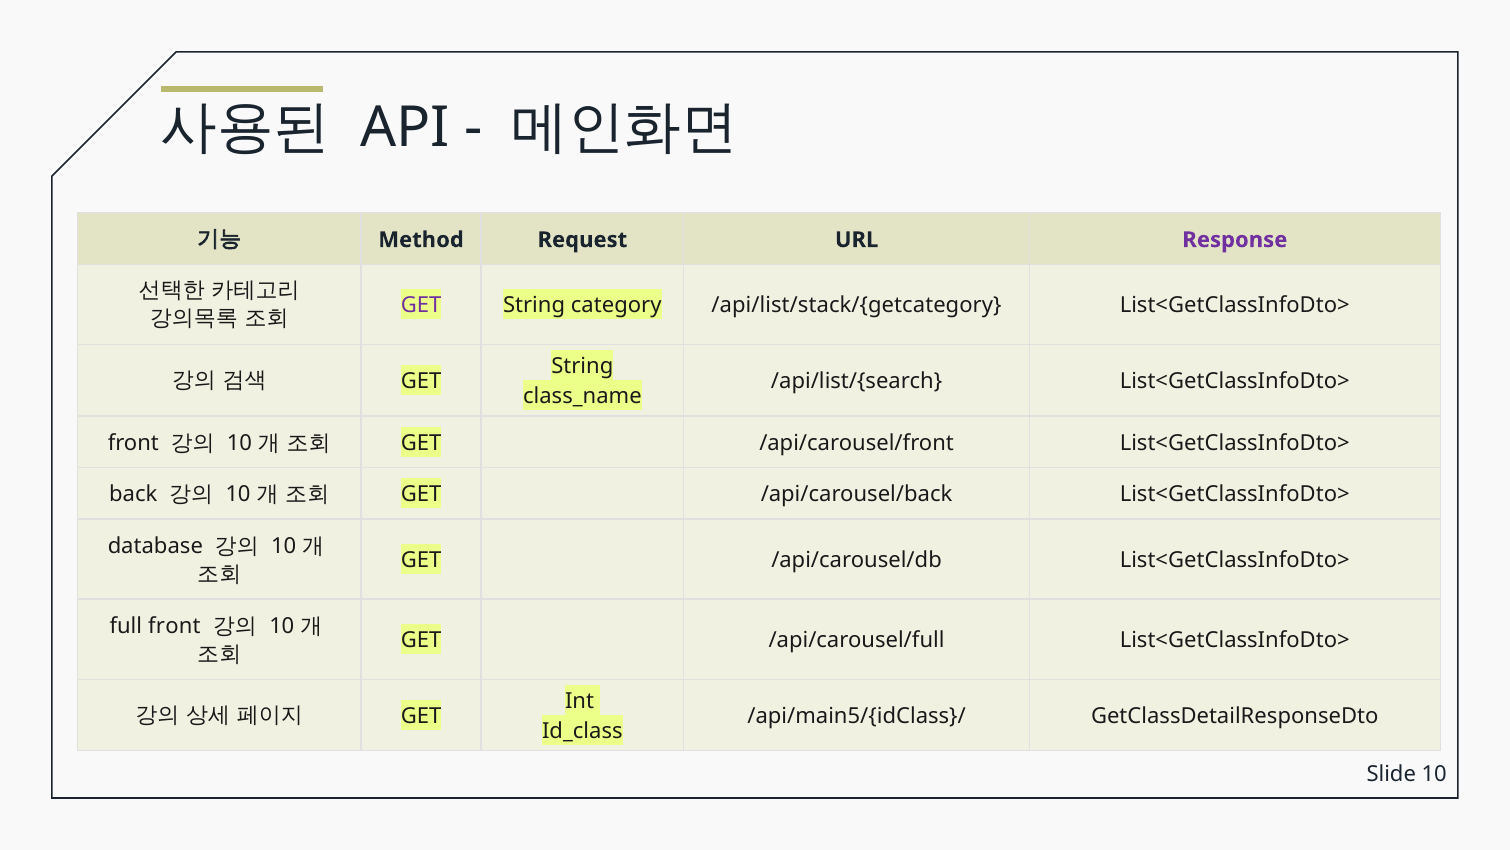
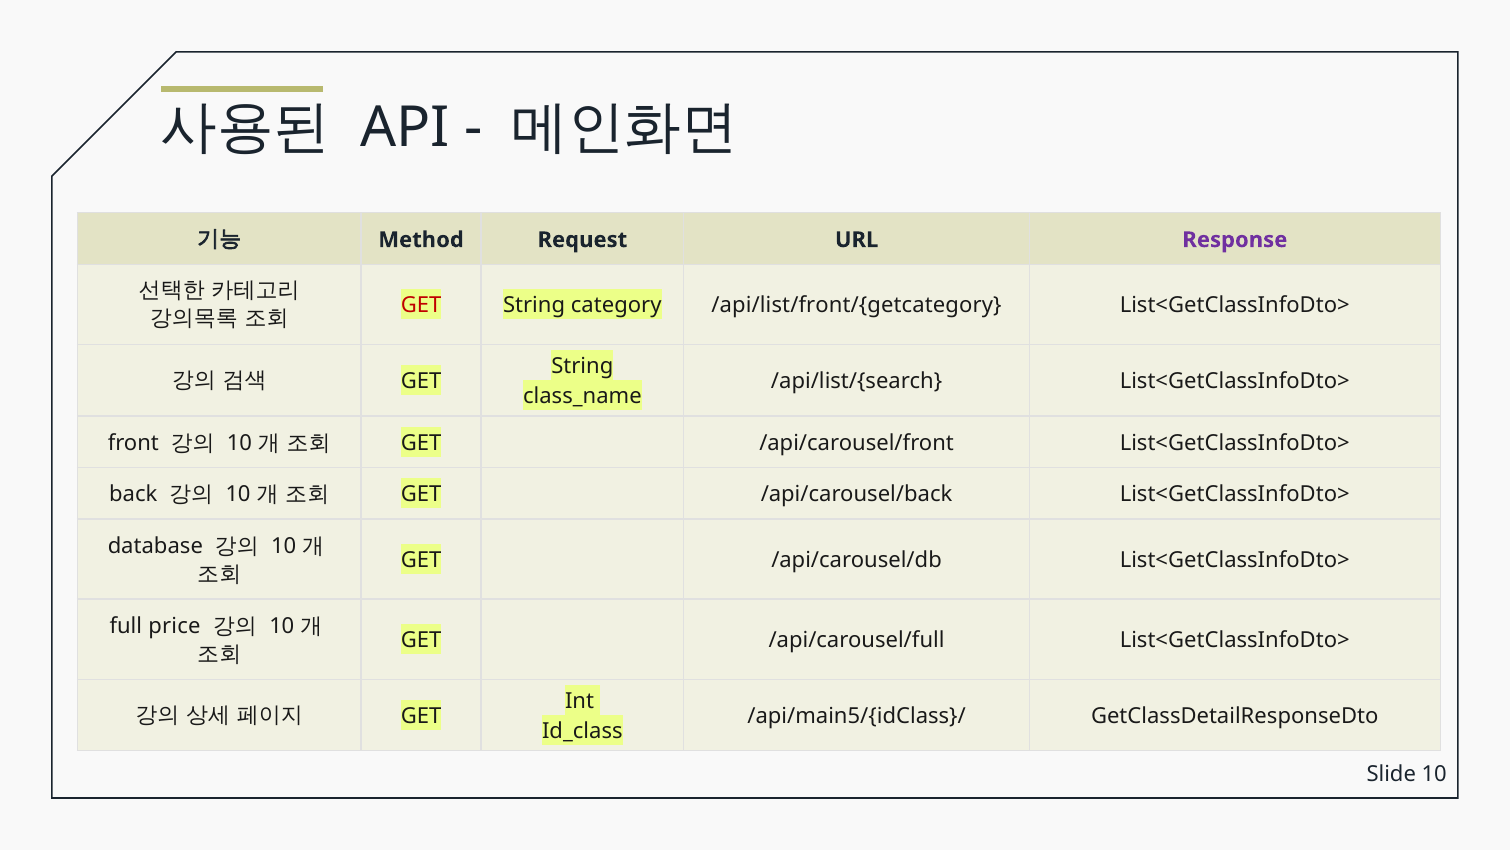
GET at (421, 305) colour: purple -> red
/api/list/stack/{getcategory: /api/list/stack/{getcategory -> /api/list/front/{getcategory
full front: front -> price
